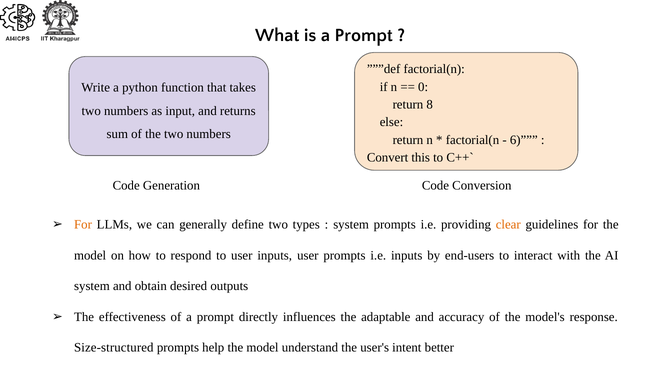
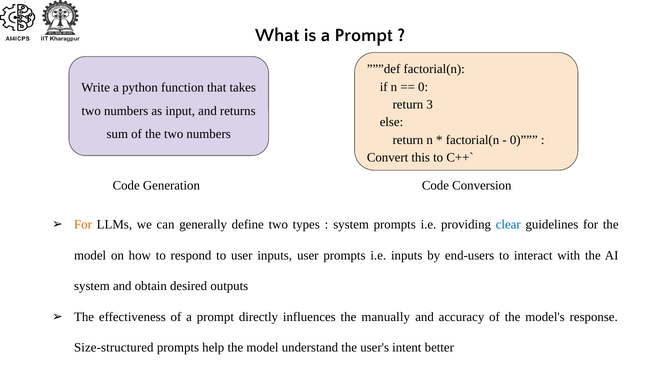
8: 8 -> 3
6 at (524, 140): 6 -> 0
clear colour: orange -> blue
adaptable: adaptable -> manually
